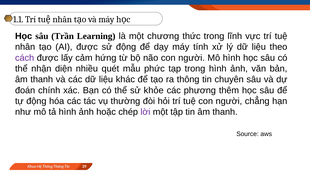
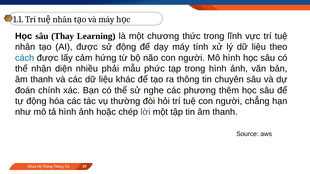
Trần: Trần -> Thay
cách colour: purple -> blue
quét: quét -> phải
khỏe: khỏe -> nghe
